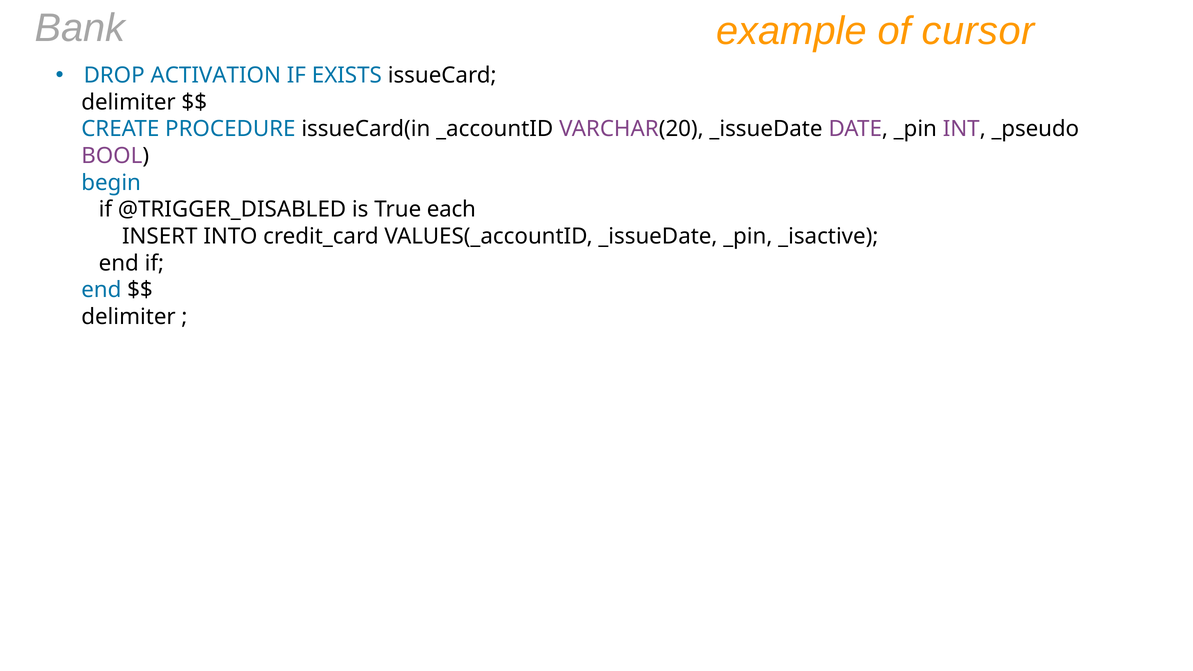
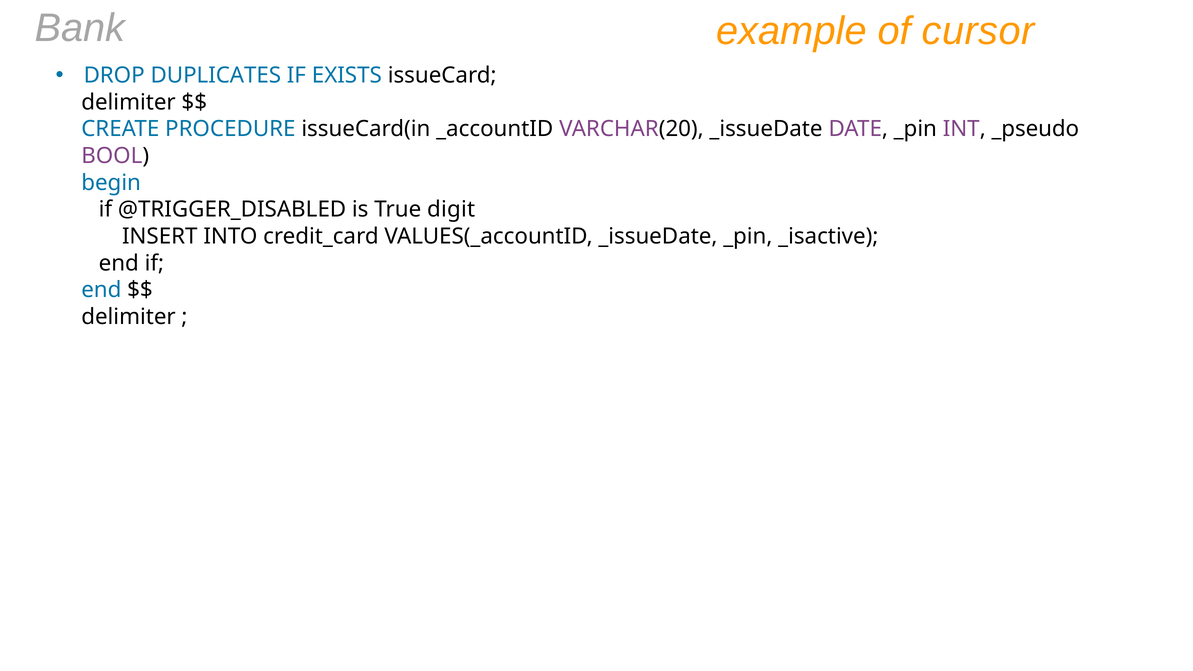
ACTIVATION: ACTIVATION -> DUPLICATES
each: each -> digit
